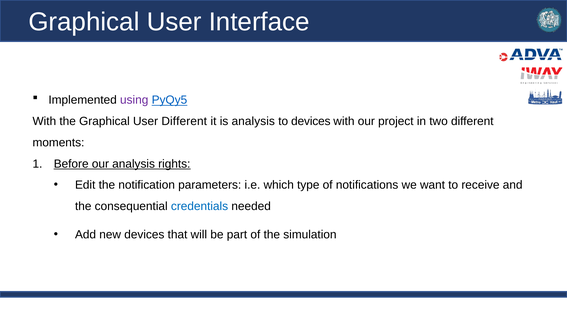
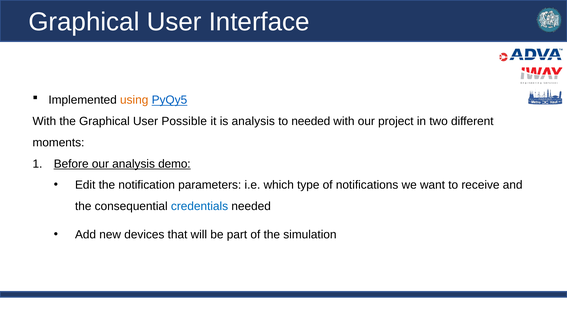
using colour: purple -> orange
User Different: Different -> Possible
to devices: devices -> needed
rights: rights -> demo
